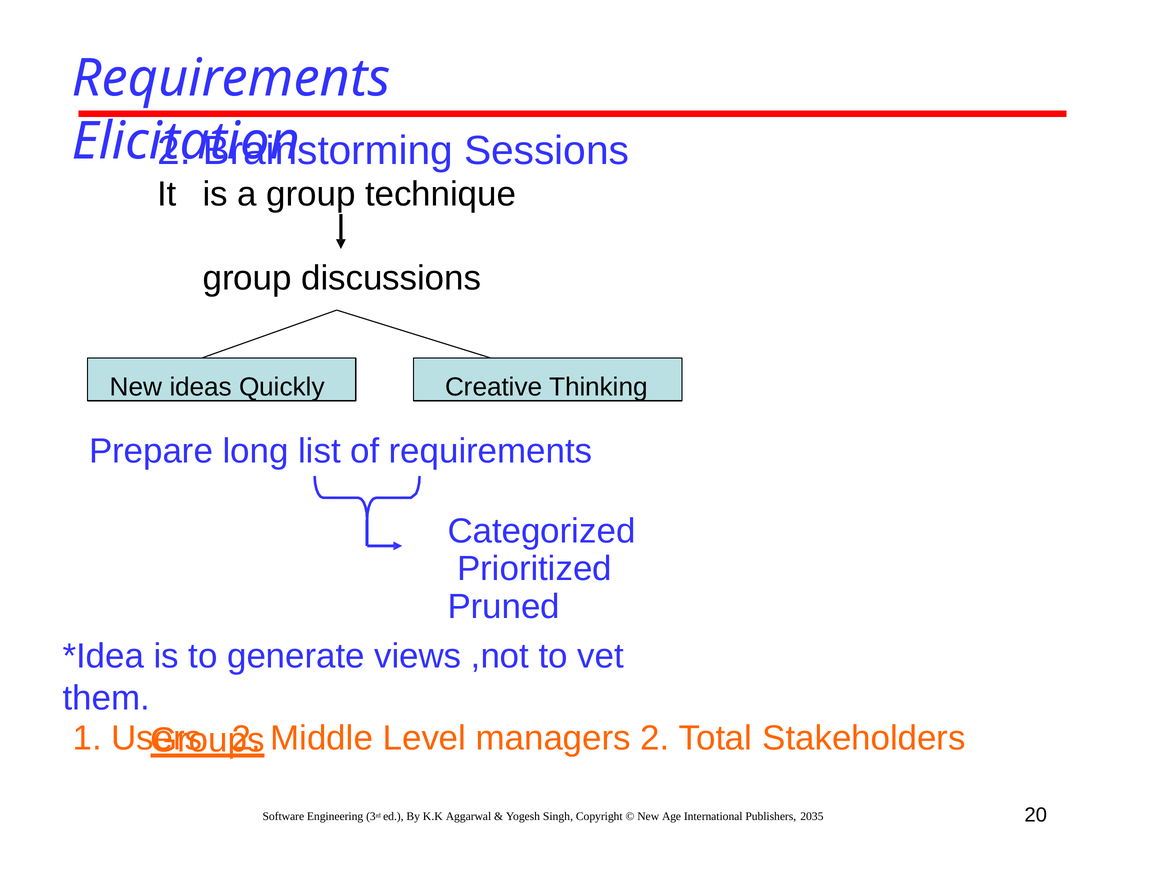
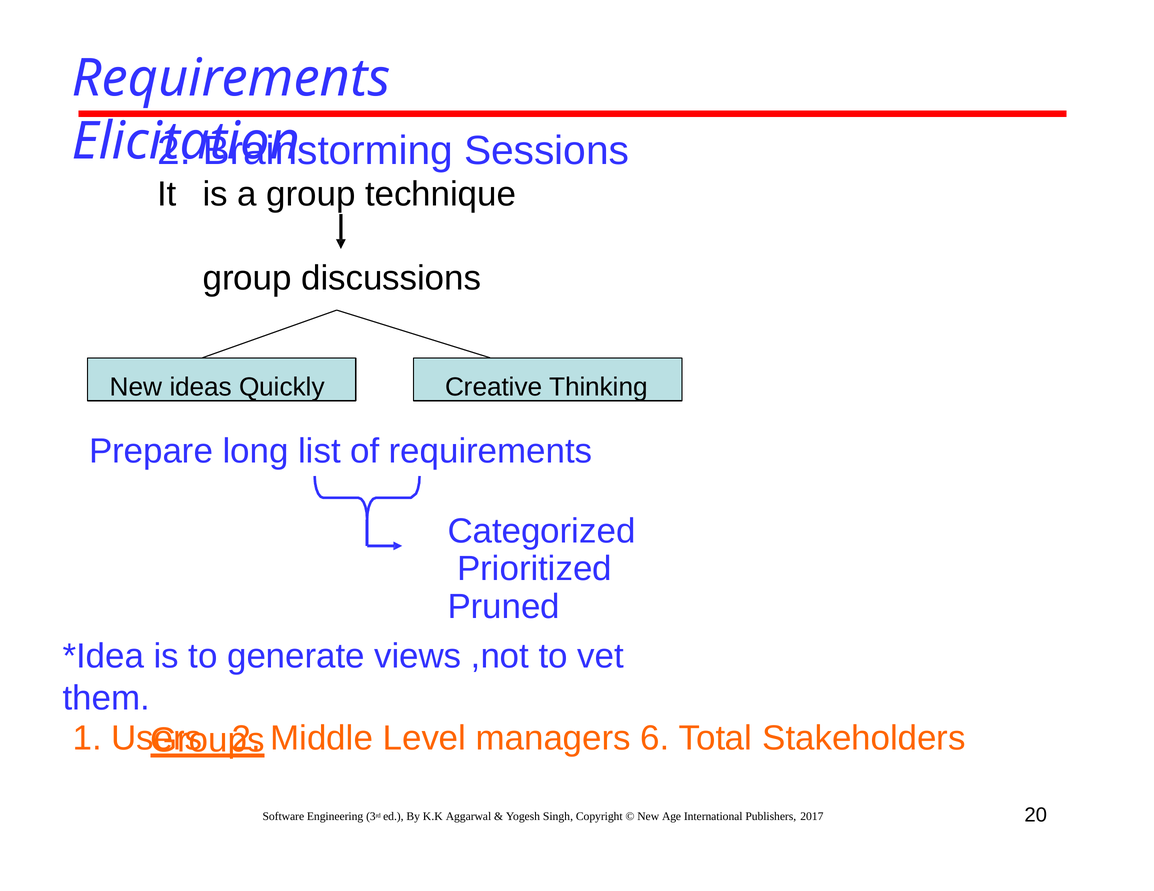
managers 2: 2 -> 6
2035: 2035 -> 2017
